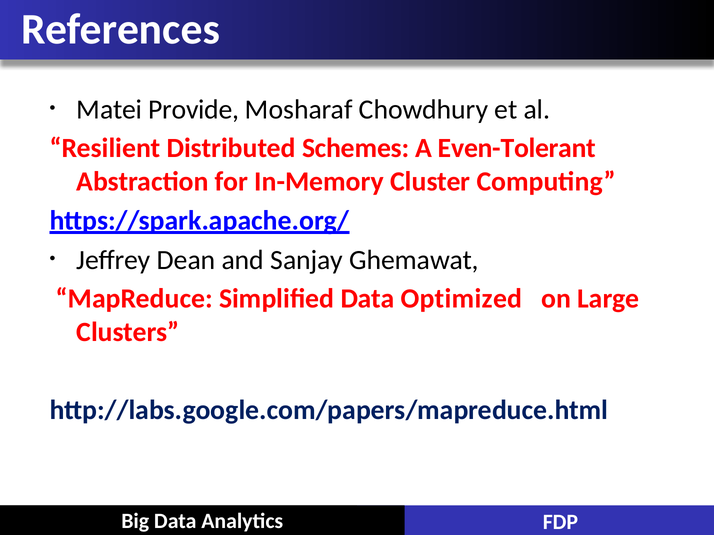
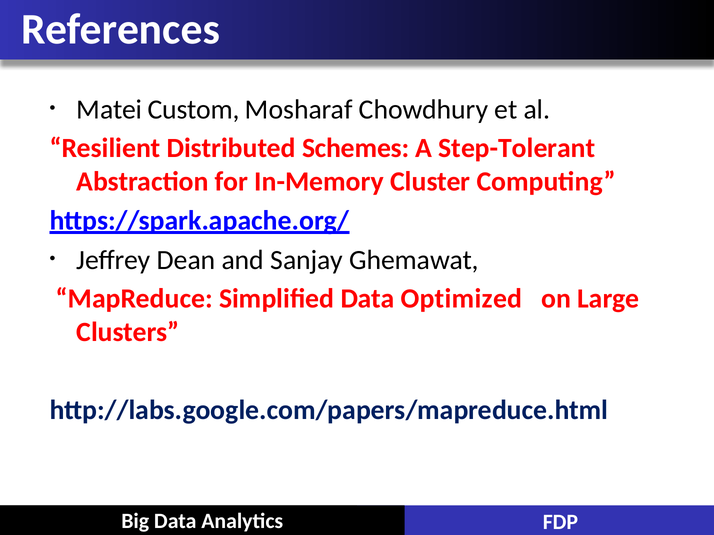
Provide: Provide -> Custom
Even-Tolerant: Even-Tolerant -> Step-Tolerant
